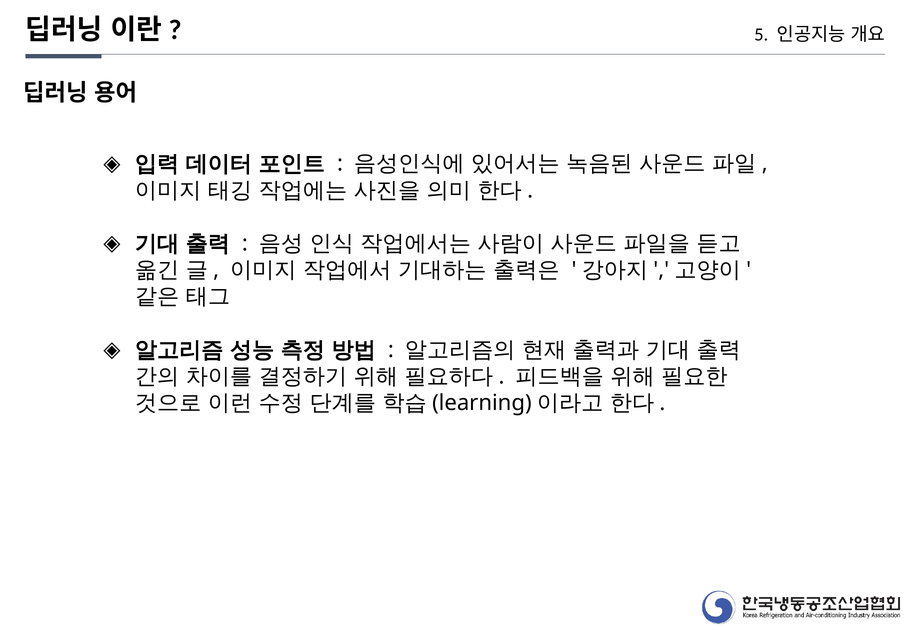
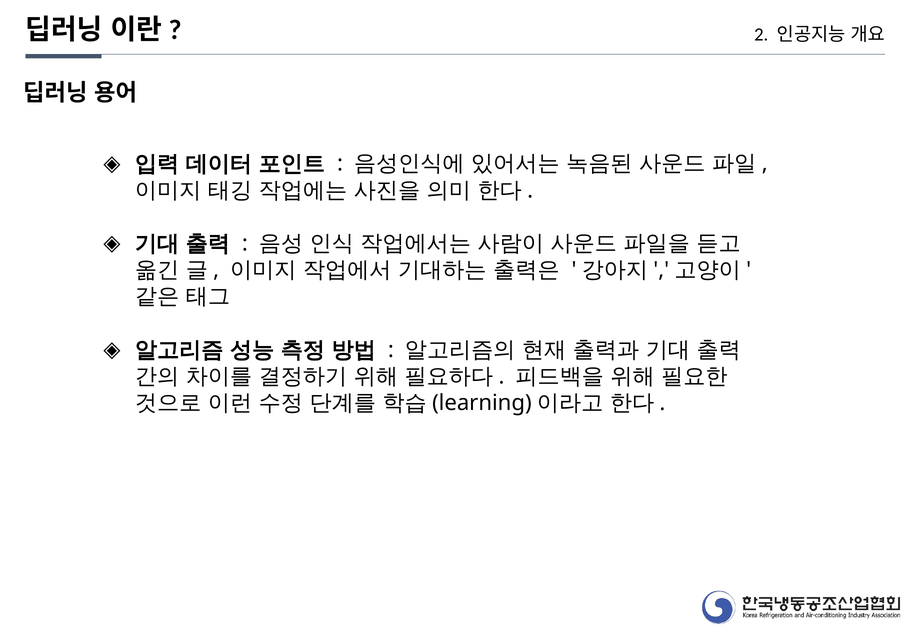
5: 5 -> 2
